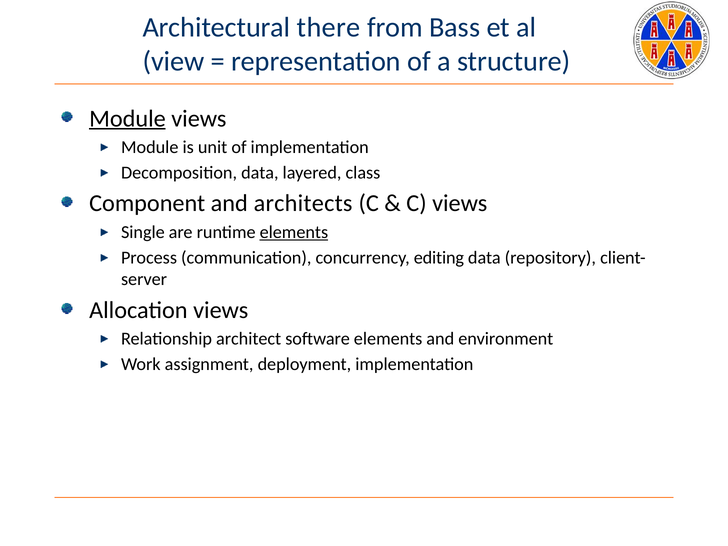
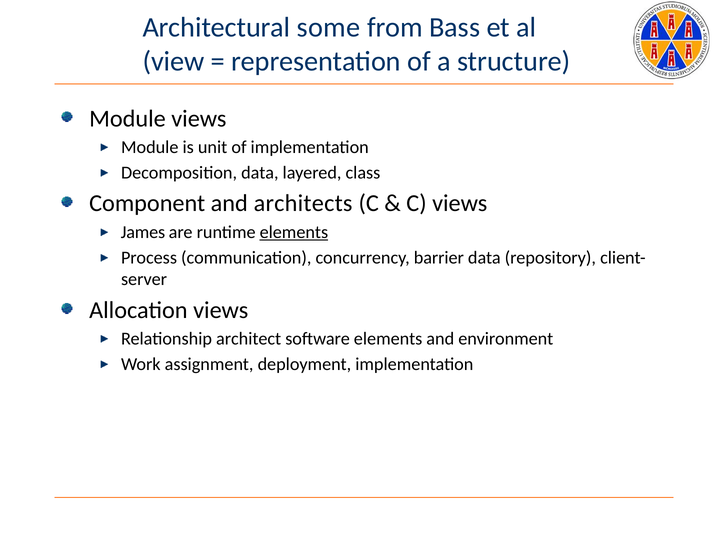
there: there -> some
Module at (127, 119) underline: present -> none
Single: Single -> James
editing: editing -> barrier
